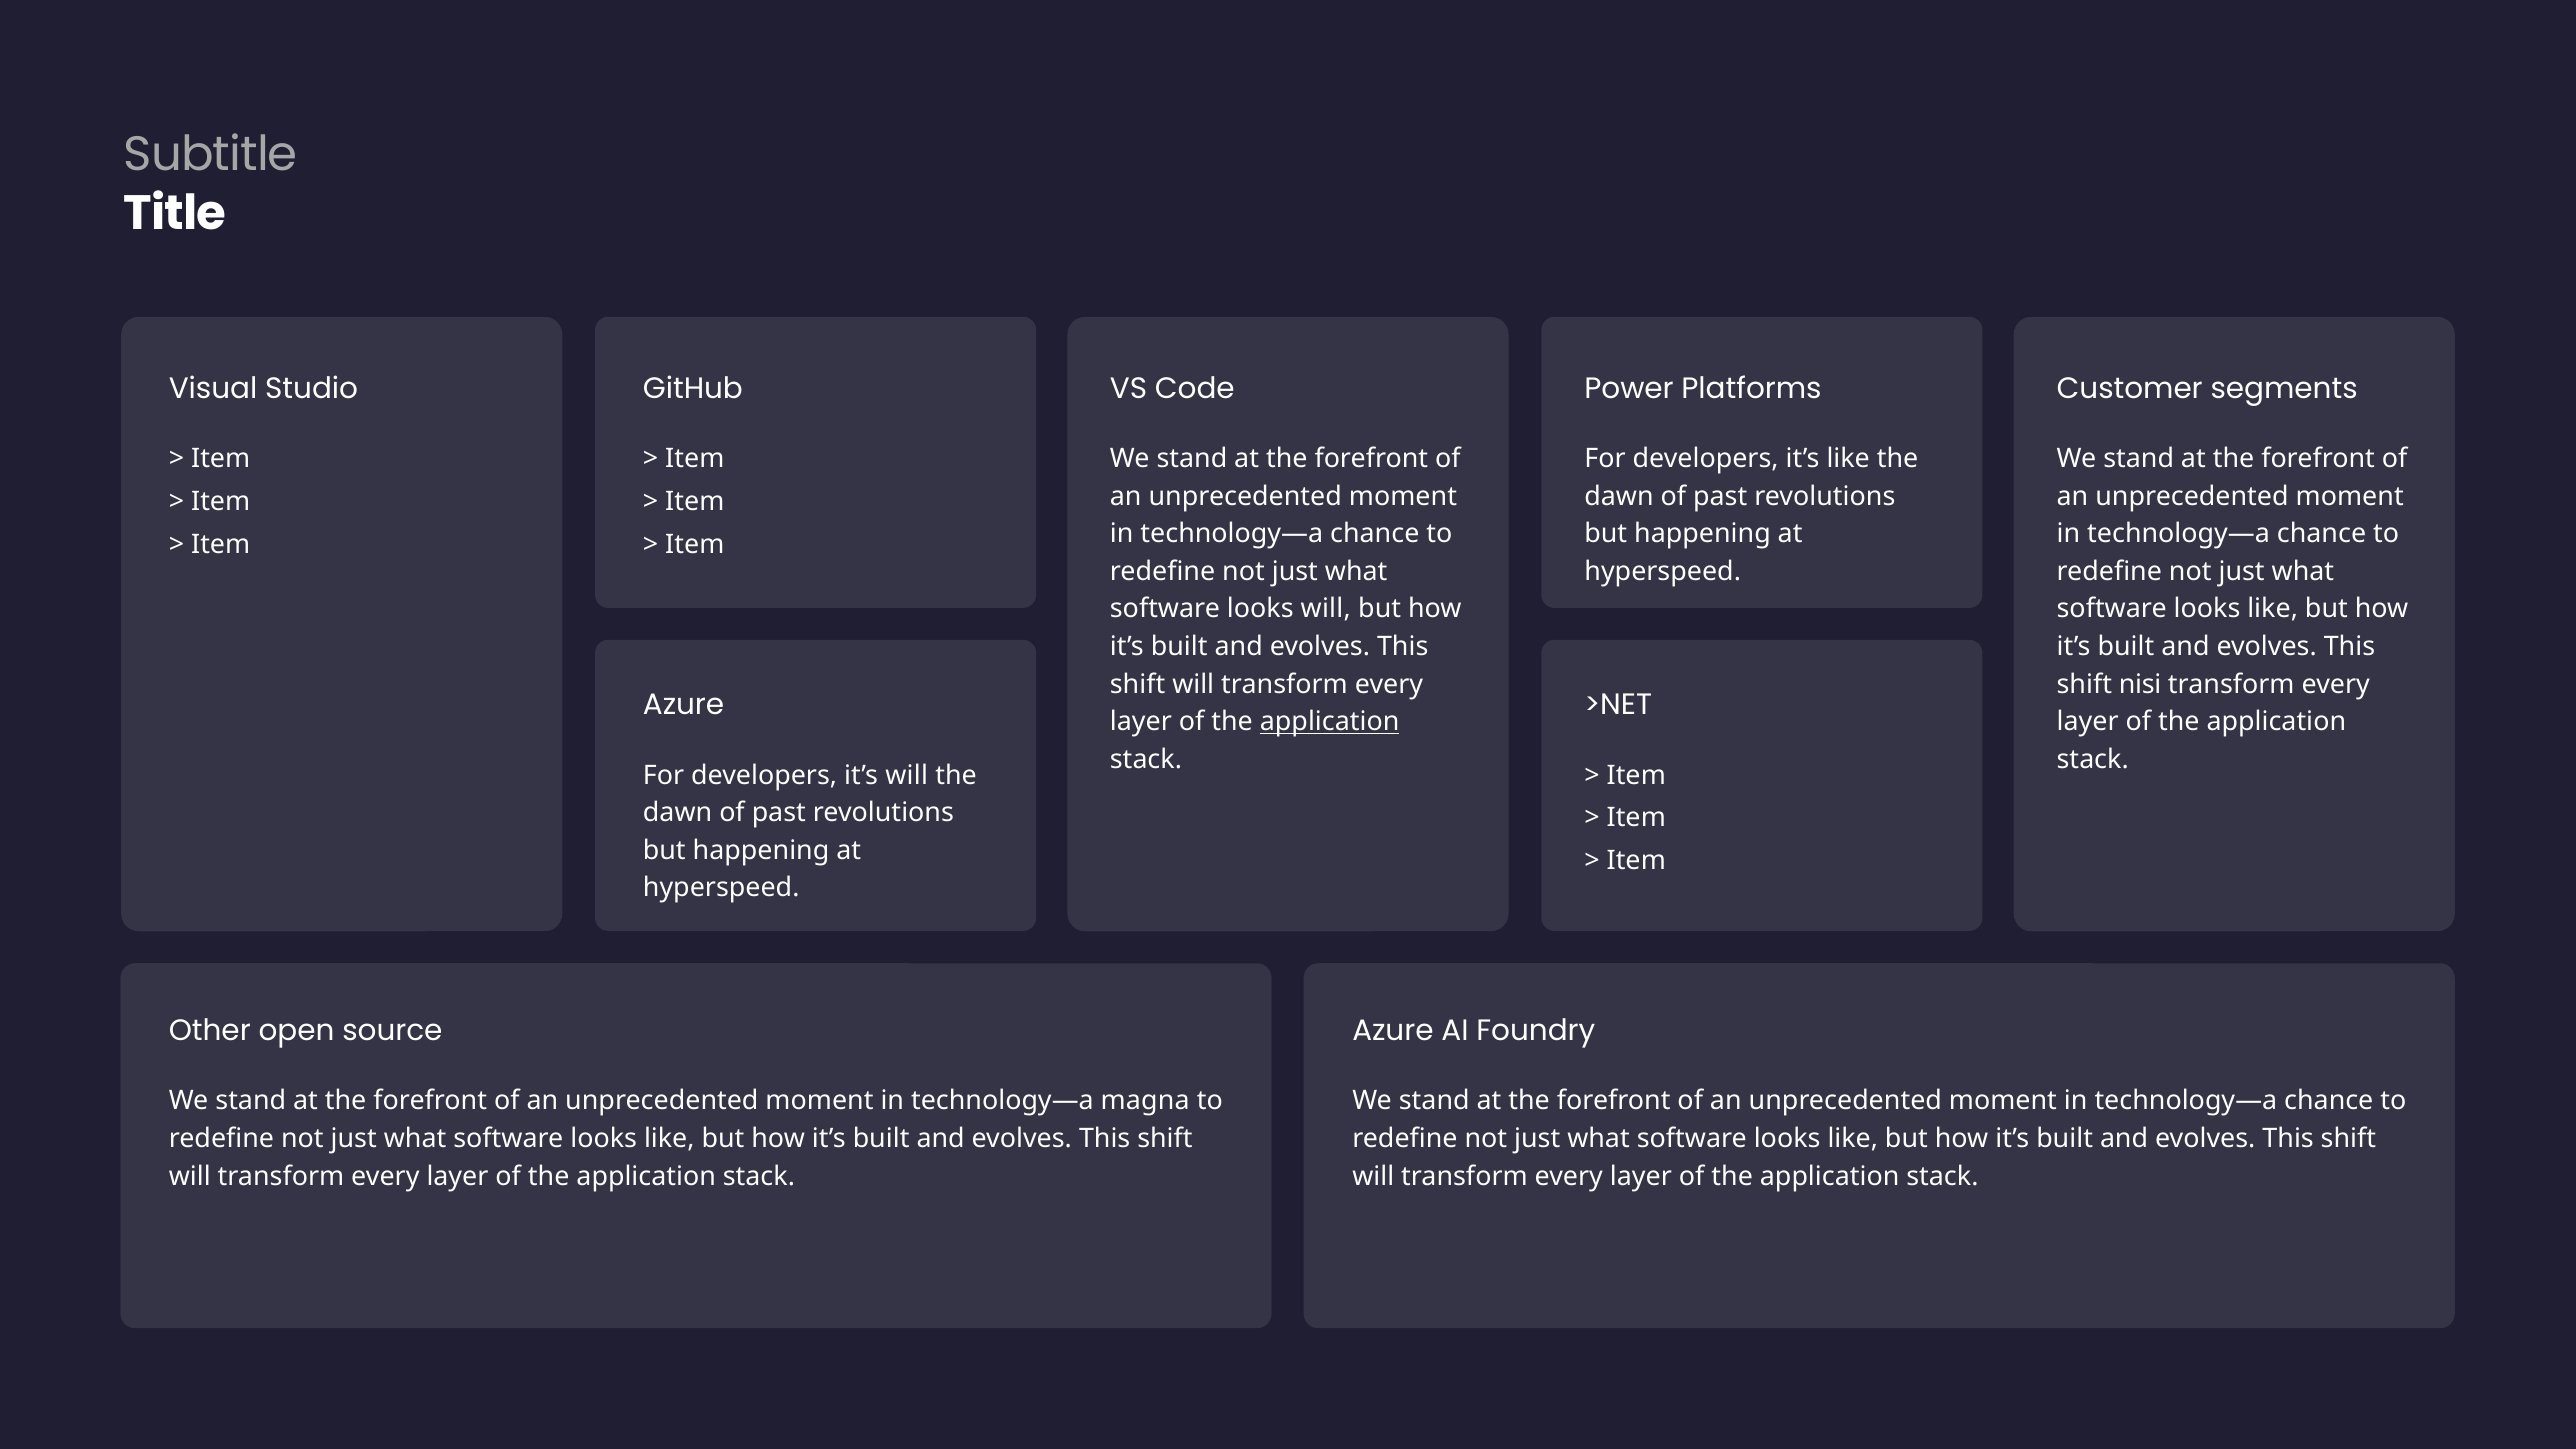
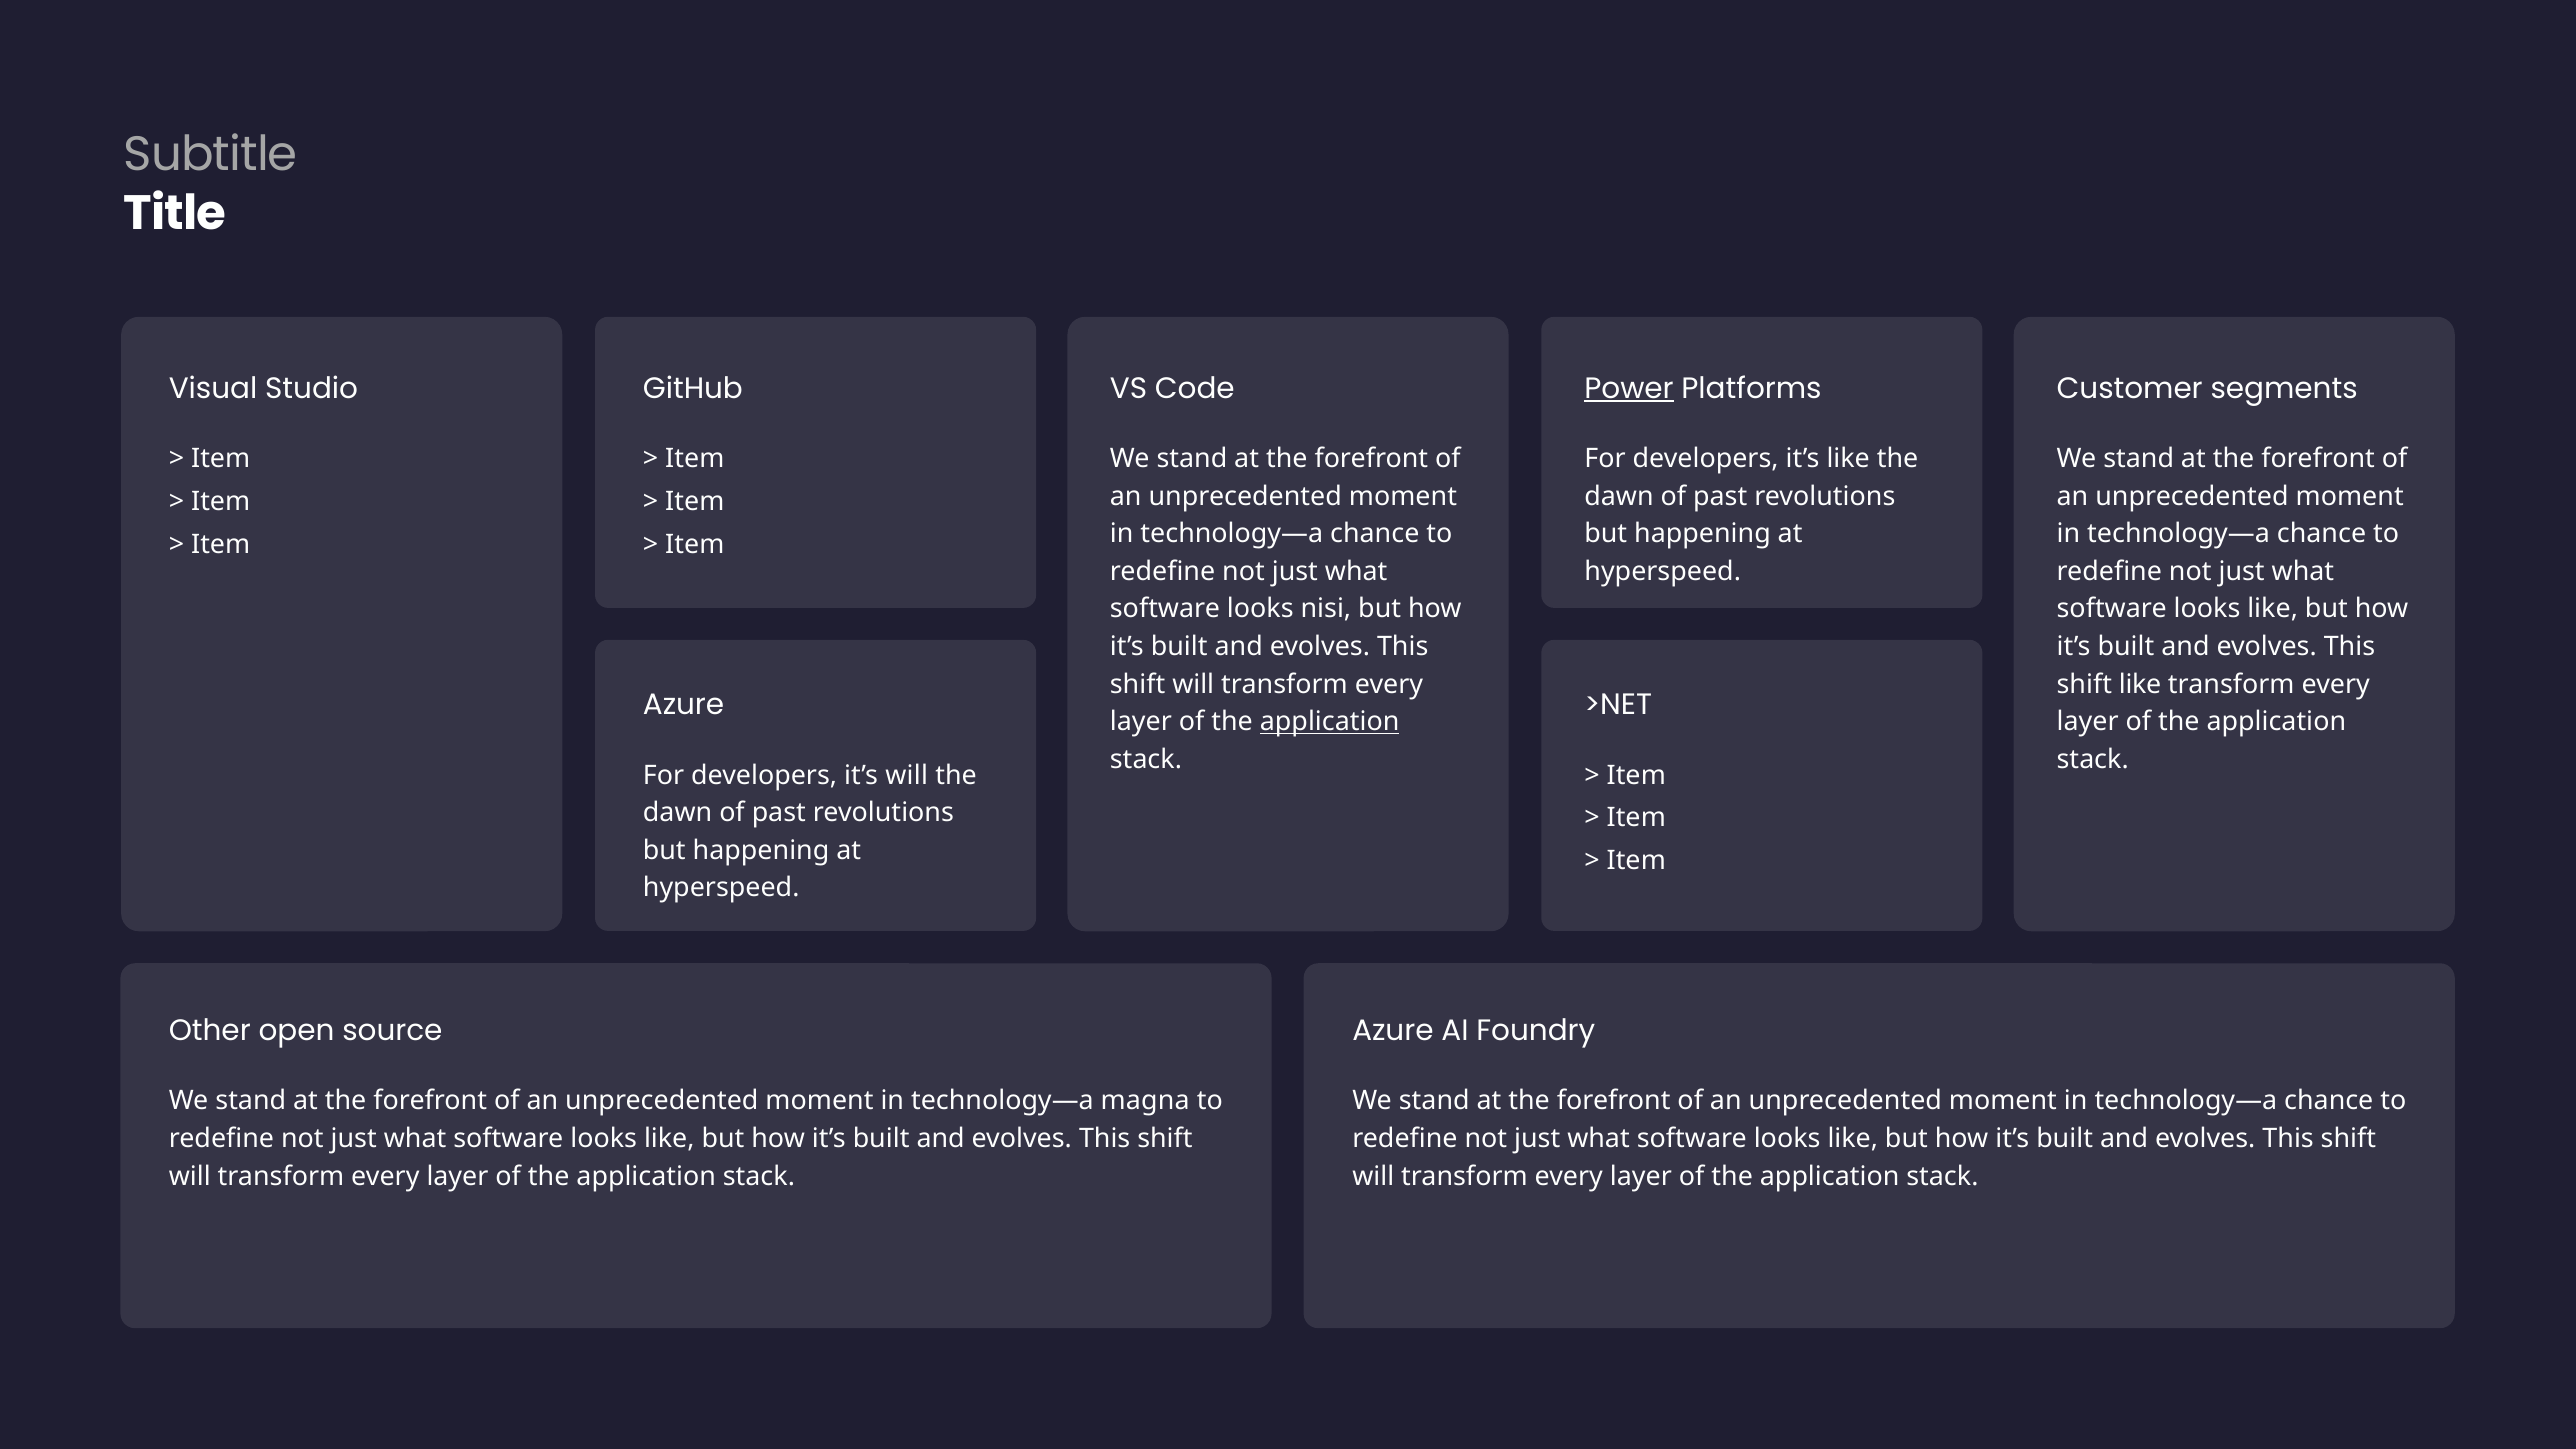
Power underline: none -> present
looks will: will -> nisi
shift nisi: nisi -> like
